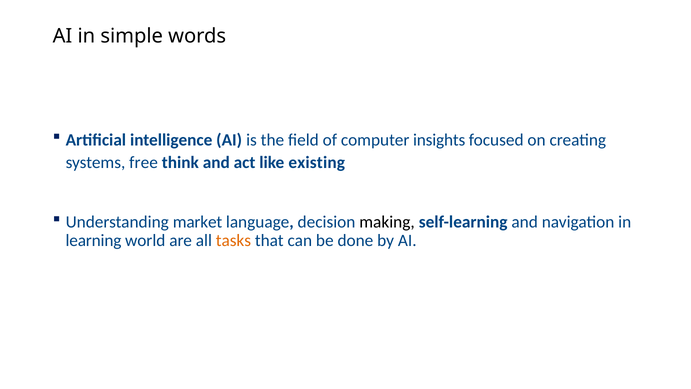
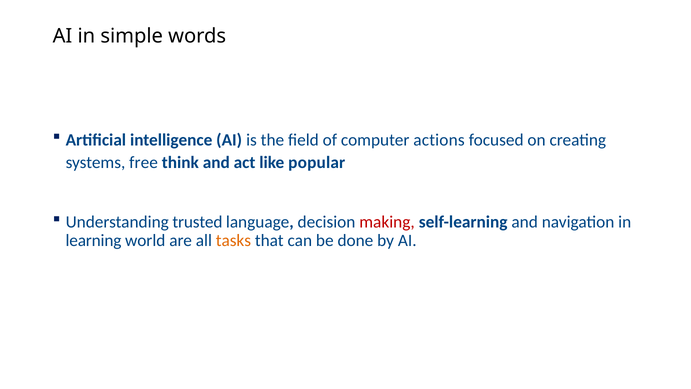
insights: insights -> actions
existing: existing -> popular
market: market -> trusted
making colour: black -> red
